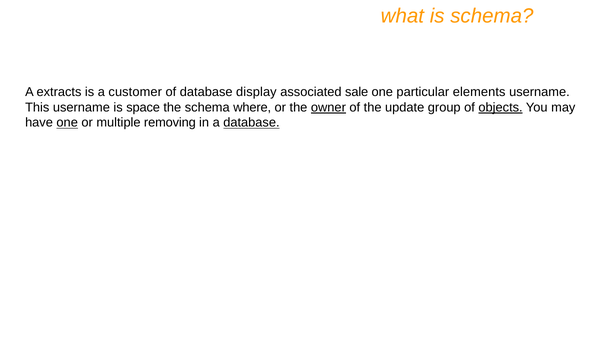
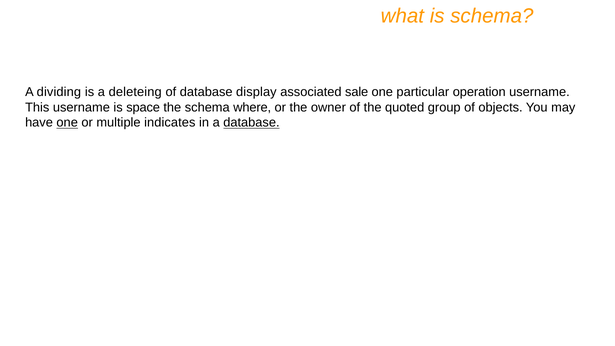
extracts: extracts -> dividing
customer: customer -> deleteing
elements: elements -> operation
owner underline: present -> none
update: update -> quoted
objects underline: present -> none
removing: removing -> indicates
